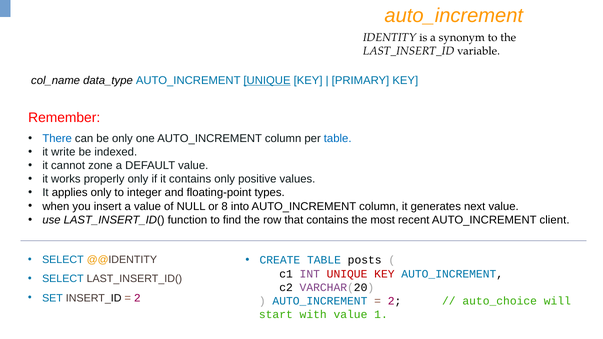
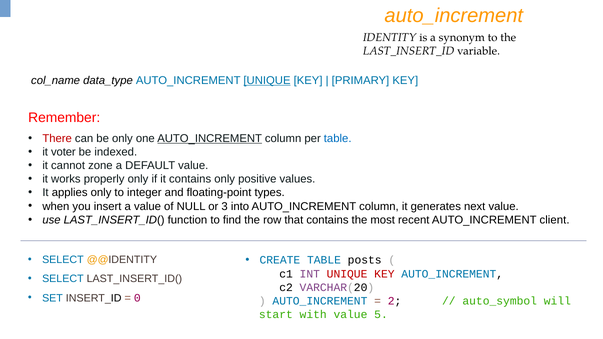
There colour: blue -> red
AUTO_INCREMENT at (210, 139) underline: none -> present
write: write -> voter
8: 8 -> 3
2 at (137, 298): 2 -> 0
auto_choice: auto_choice -> auto_symbol
1: 1 -> 5
